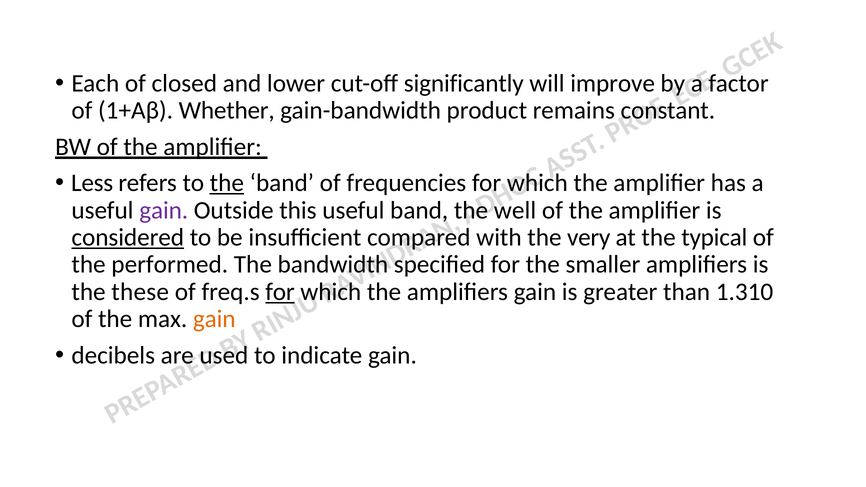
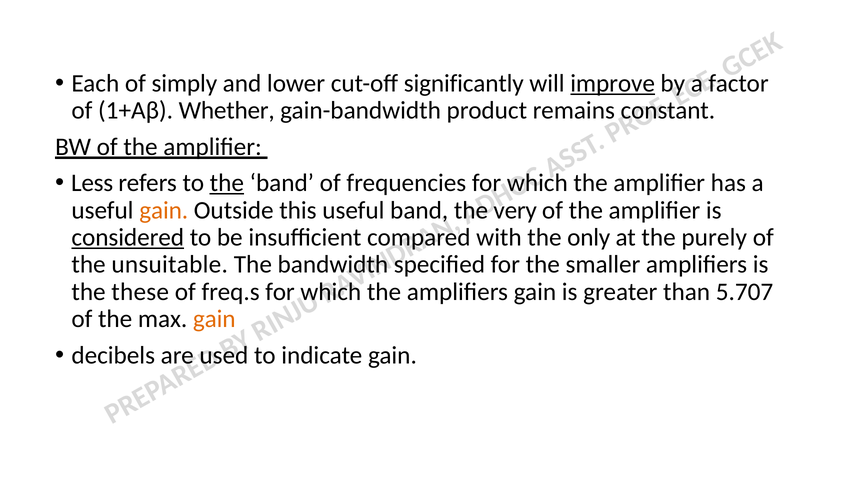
closed: closed -> simply
improve underline: none -> present
gain at (164, 210) colour: purple -> orange
well: well -> very
very: very -> only
typical: typical -> purely
performed: performed -> unsuitable
for at (280, 292) underline: present -> none
1.310: 1.310 -> 5.707
